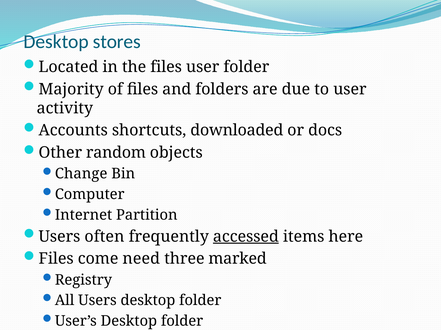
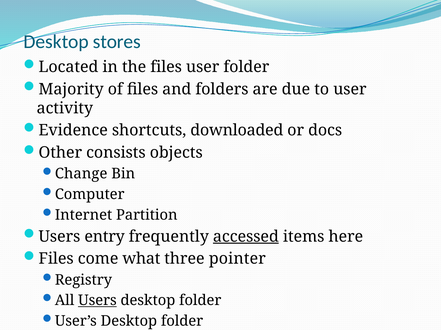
Accounts: Accounts -> Evidence
random: random -> consists
often: often -> entry
need: need -> what
marked: marked -> pointer
Users at (97, 301) underline: none -> present
